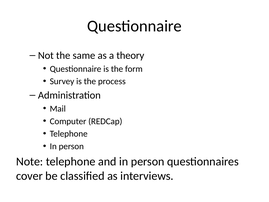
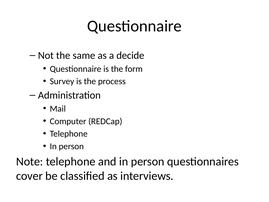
theory: theory -> decide
